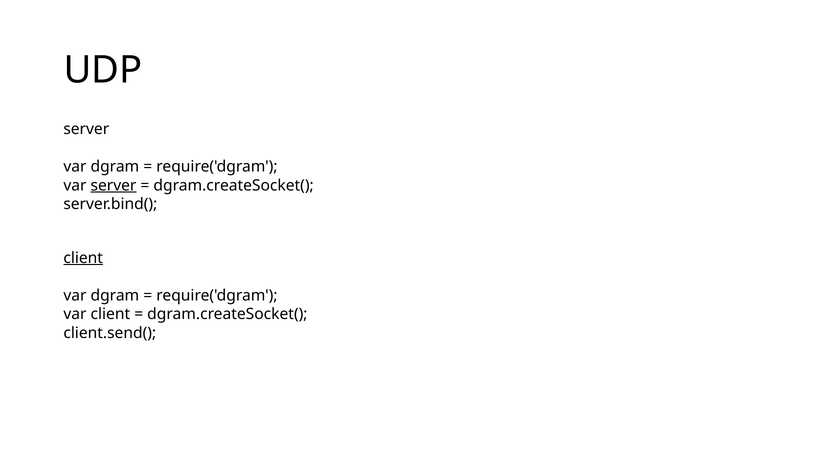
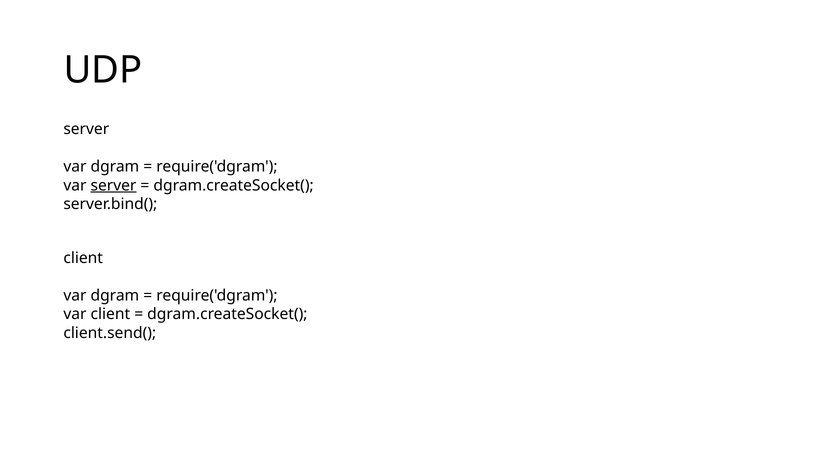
client at (83, 258) underline: present -> none
